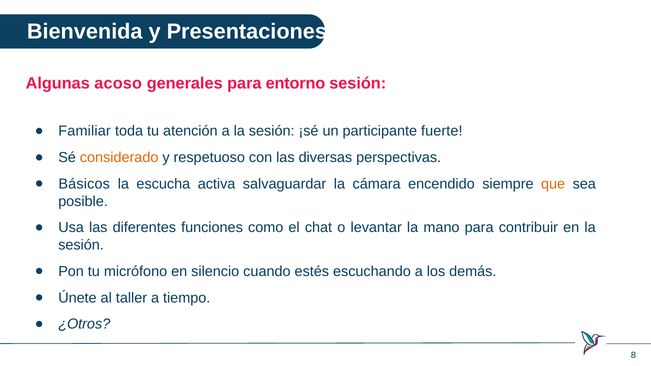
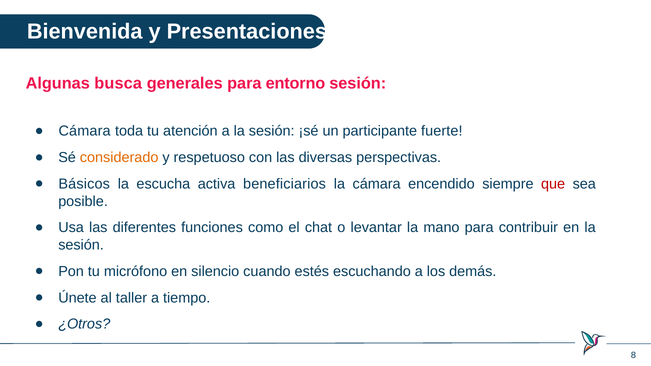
acoso: acoso -> busca
Familiar at (85, 131): Familiar -> Cámara
salvaguardar: salvaguardar -> beneficiarios
que colour: orange -> red
